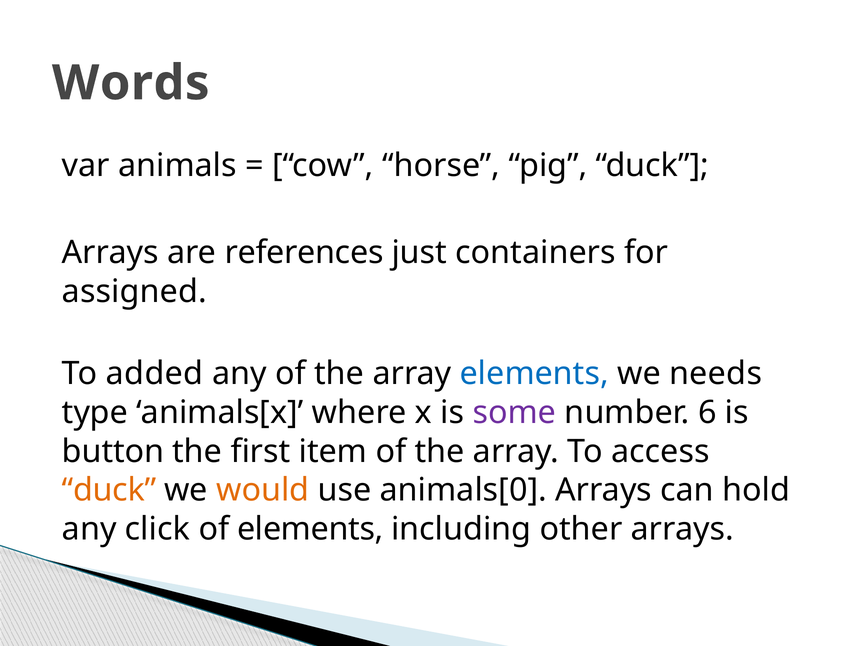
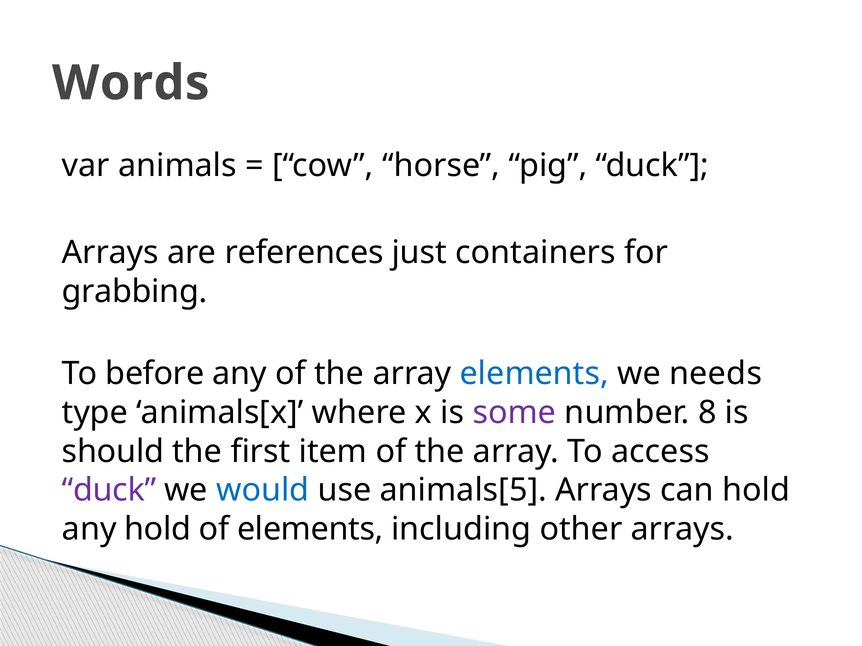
assigned: assigned -> grabbing
added: added -> before
6: 6 -> 8
button: button -> should
duck at (109, 491) colour: orange -> purple
would colour: orange -> blue
animals[0: animals[0 -> animals[5
any click: click -> hold
